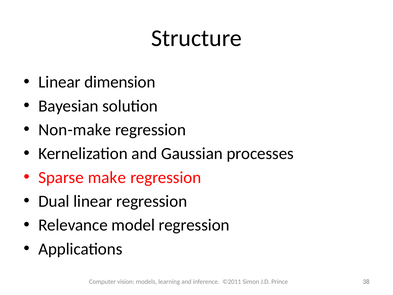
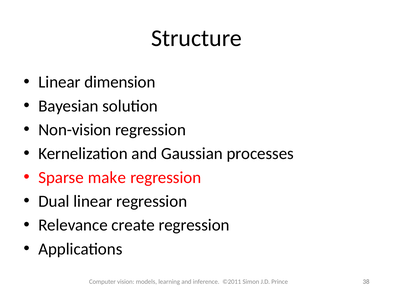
Non-make: Non-make -> Non-vision
model: model -> create
